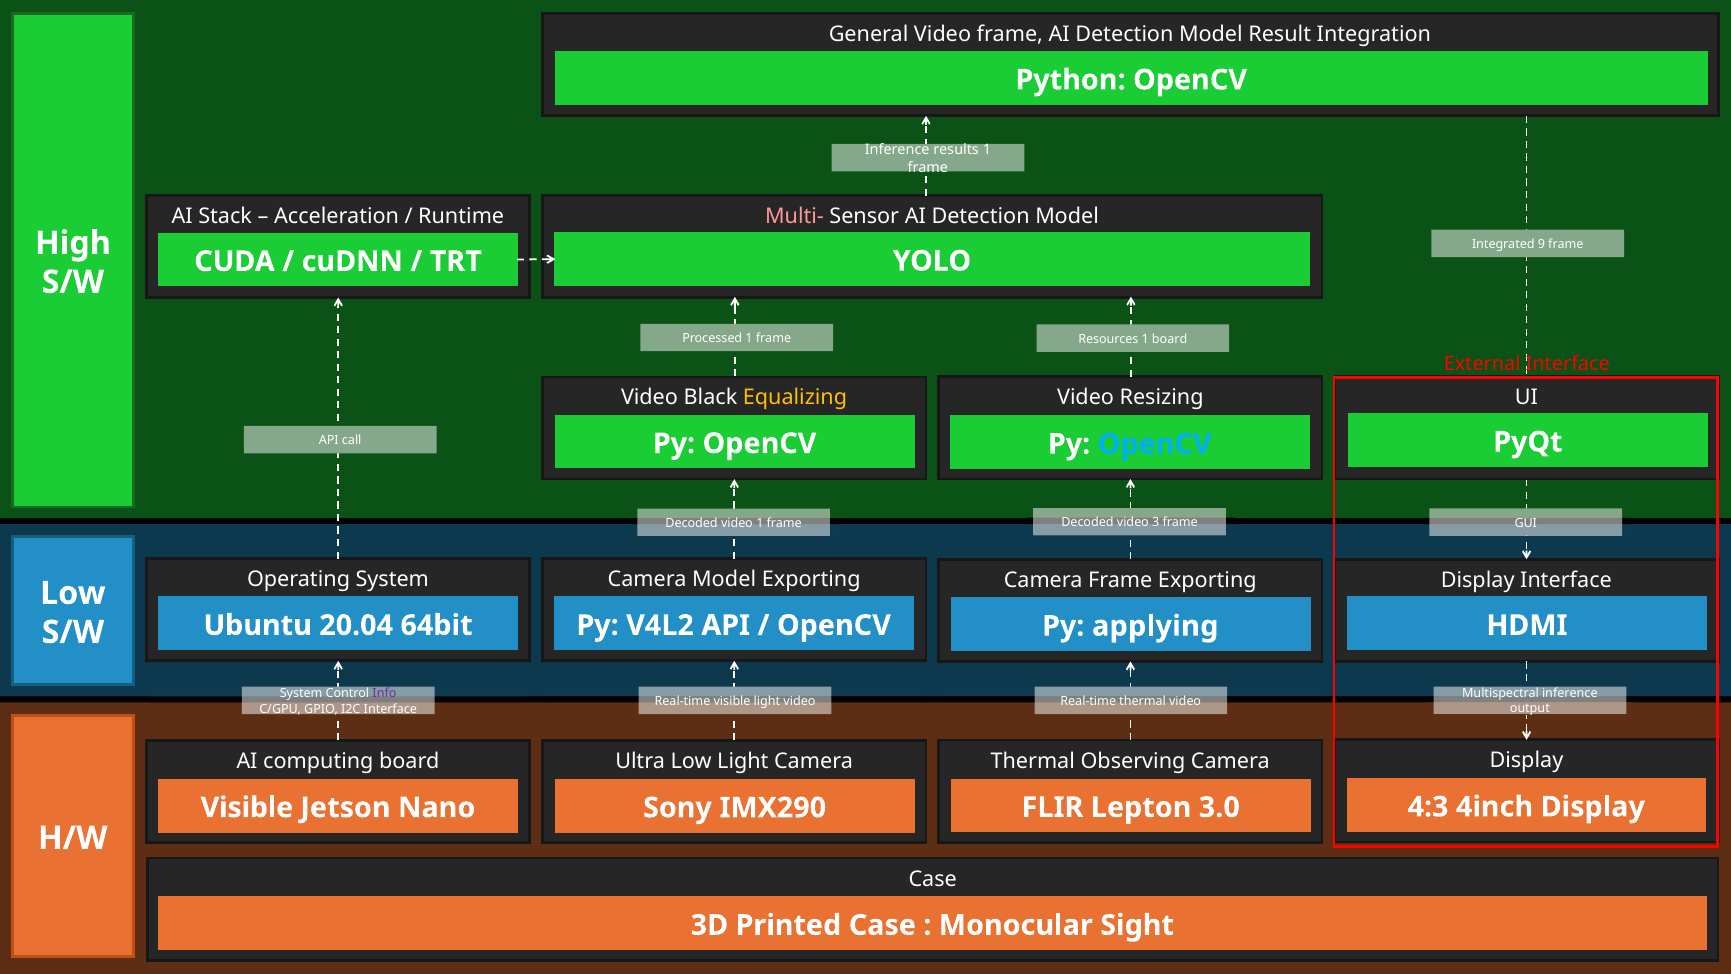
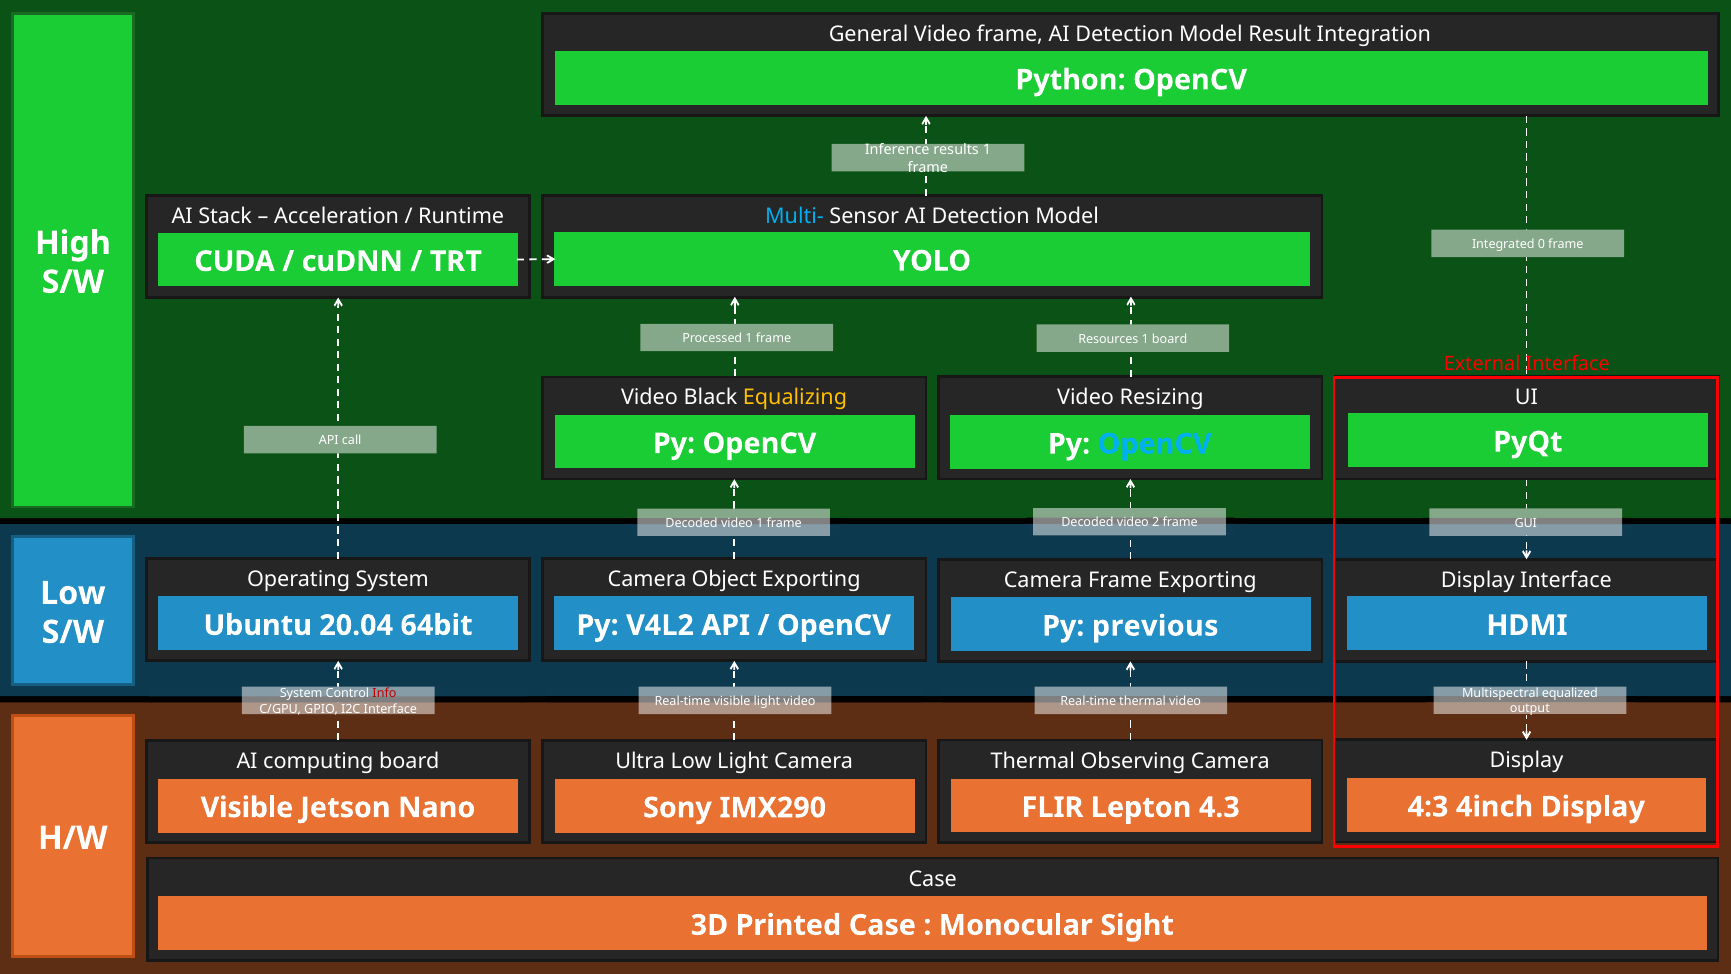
Multi- colour: pink -> light blue
9: 9 -> 0
3: 3 -> 2
Camera Model: Model -> Object
applying: applying -> previous
Multispectral inference: inference -> equalized
Info colour: purple -> red
3.0: 3.0 -> 4.3
